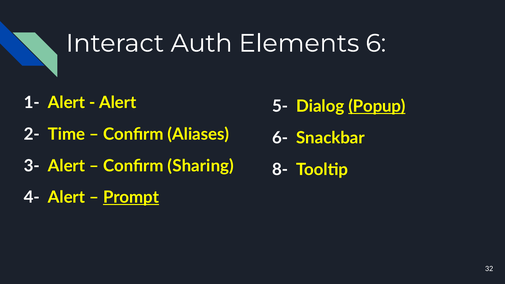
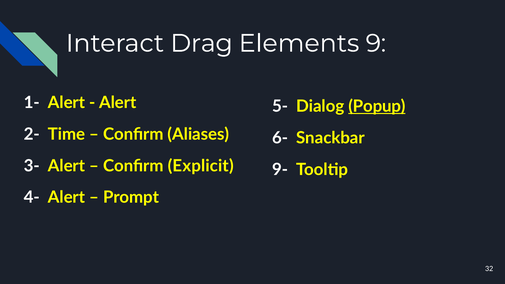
Auth: Auth -> Drag
6: 6 -> 9
Sharing: Sharing -> Explicit
8-: 8- -> 9-
Prompt underline: present -> none
